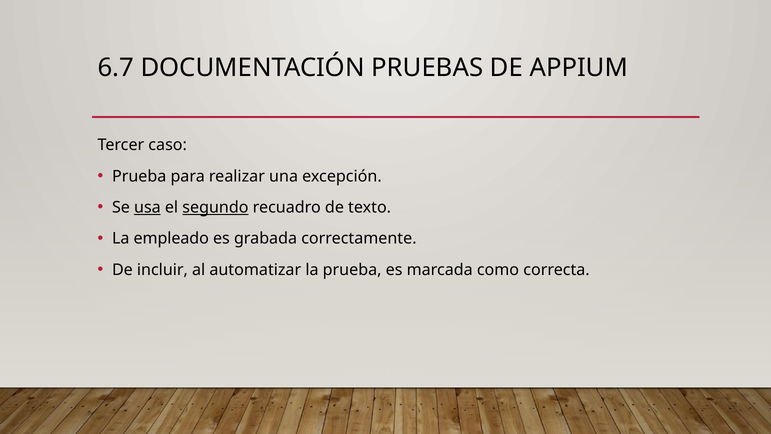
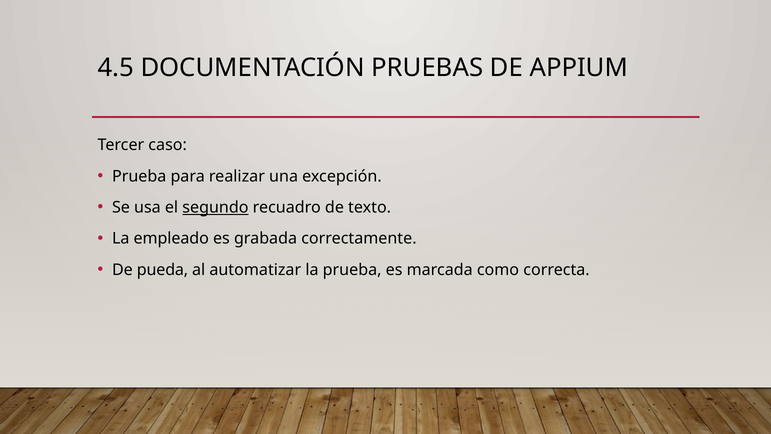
6.7: 6.7 -> 4.5
usa underline: present -> none
incluir: incluir -> pueda
